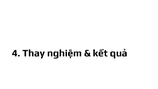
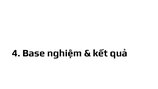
Thay: Thay -> Base
